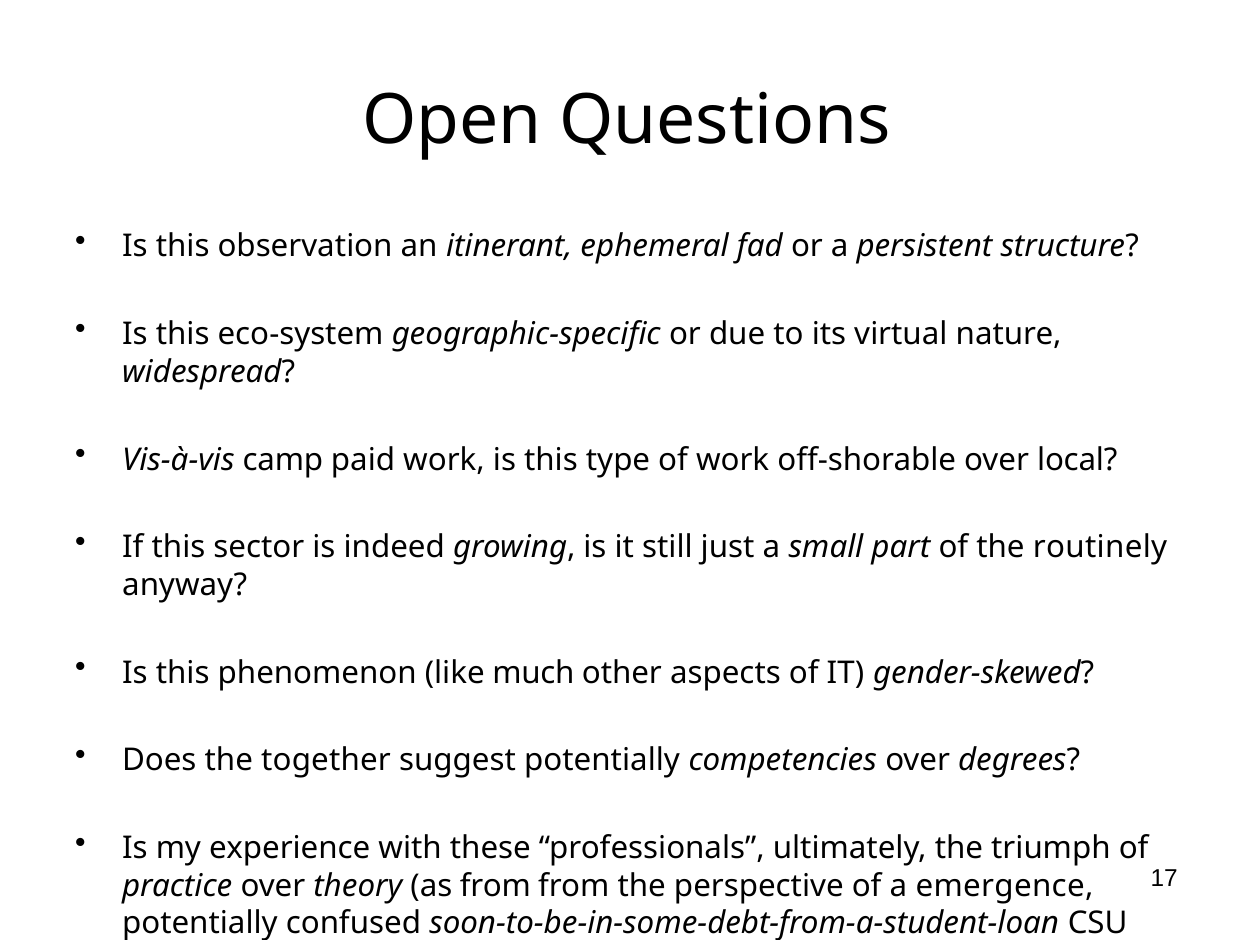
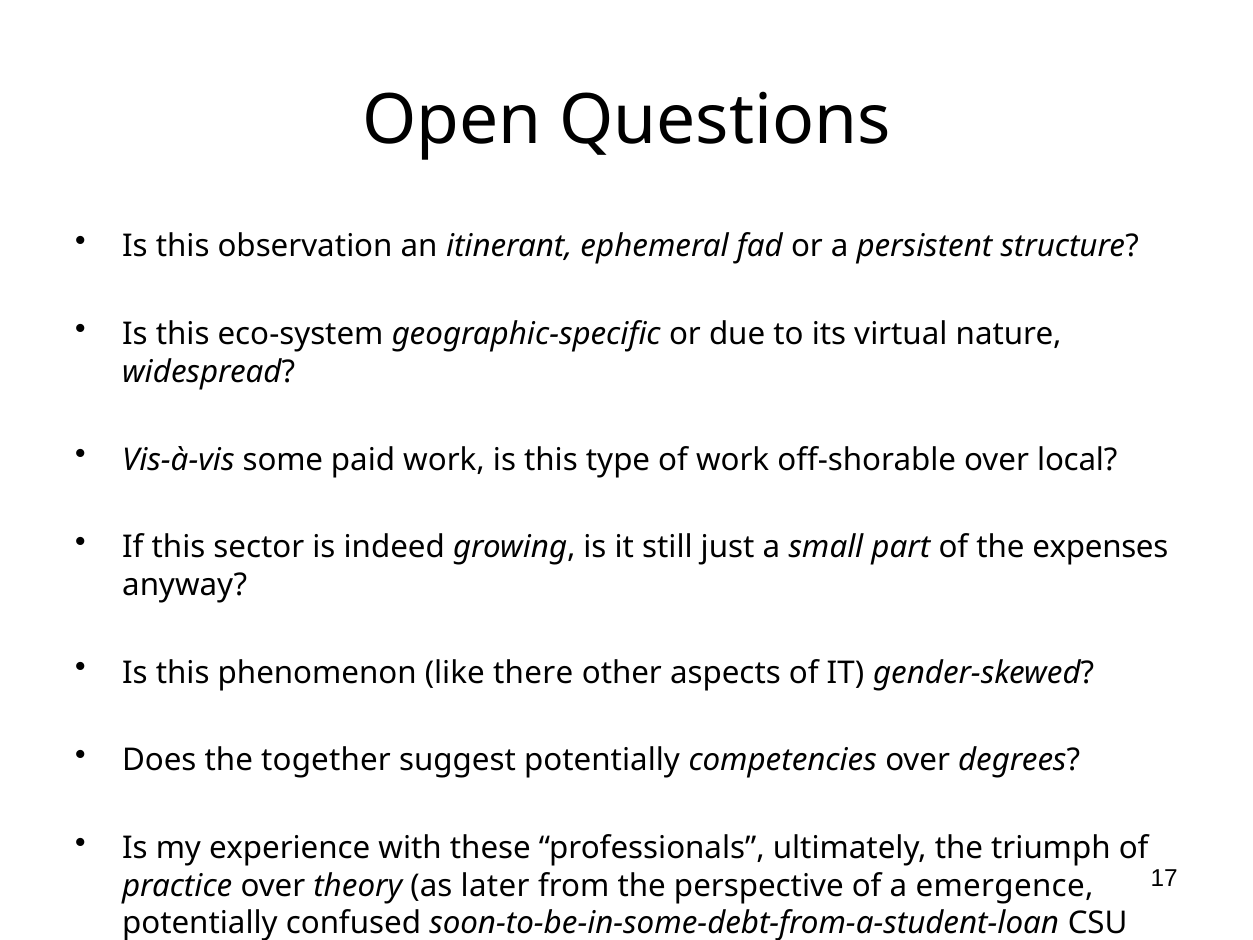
camp: camp -> some
routinely: routinely -> expenses
much: much -> there
as from: from -> later
